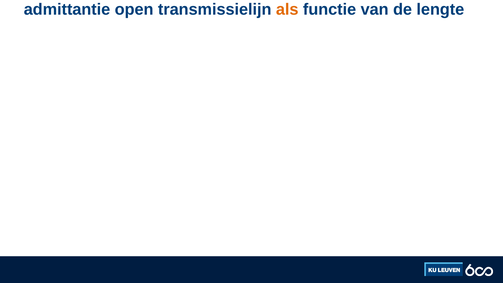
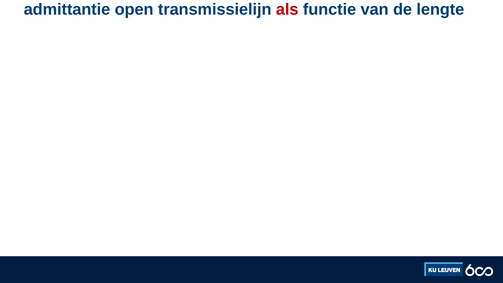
als colour: orange -> red
